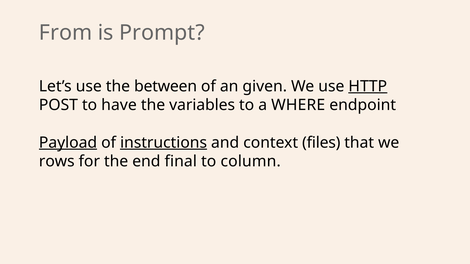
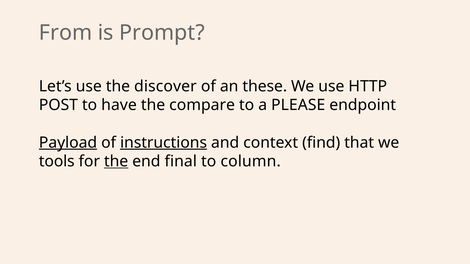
between: between -> discover
given: given -> these
HTTP underline: present -> none
variables: variables -> compare
WHERE: WHERE -> PLEASE
files: files -> find
rows: rows -> tools
the at (116, 162) underline: none -> present
